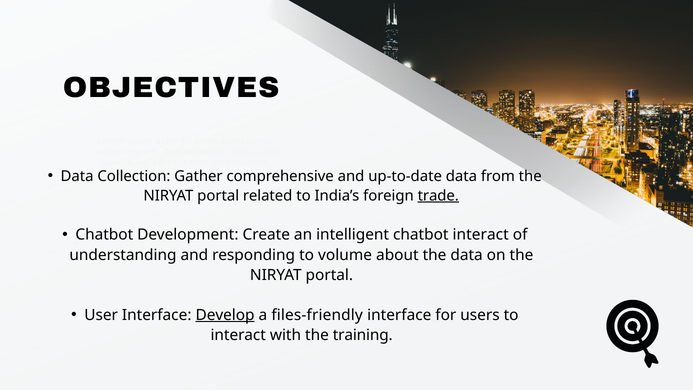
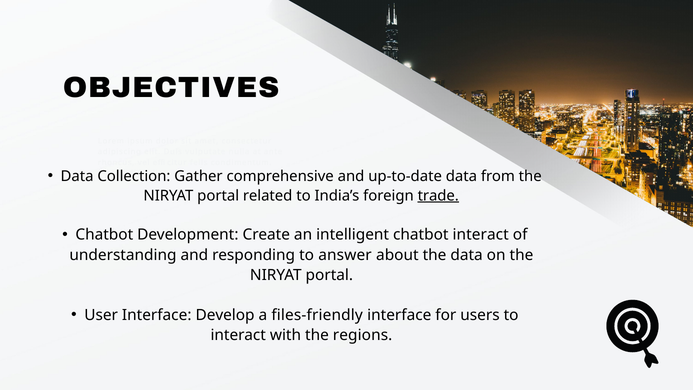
volume: volume -> answer
Develop underline: present -> none
training: training -> regions
